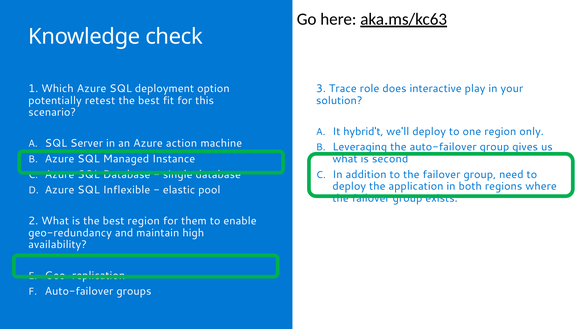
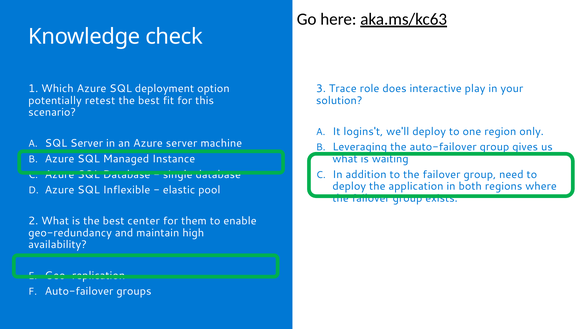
hybrid't: hybrid't -> logins't
Azure action: action -> server
second: second -> waiting
best region: region -> center
